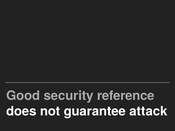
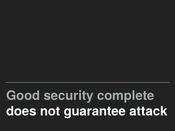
reference: reference -> complete
